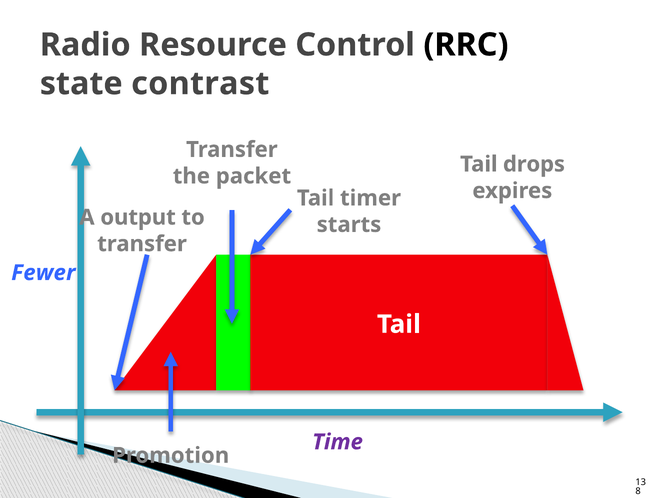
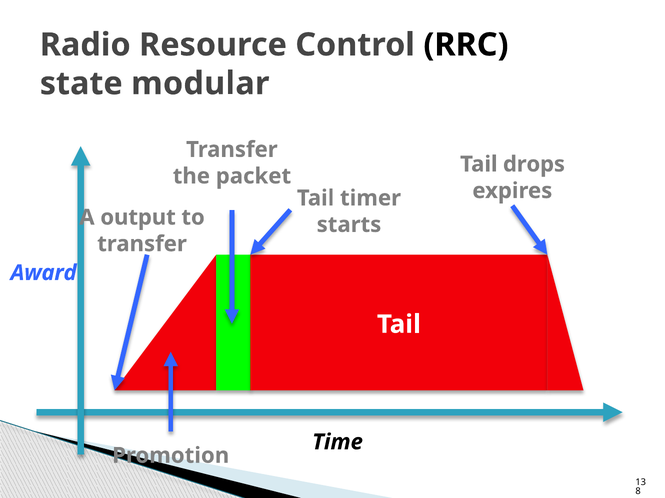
contrast: contrast -> modular
Fewer: Fewer -> Award
Time colour: purple -> black
